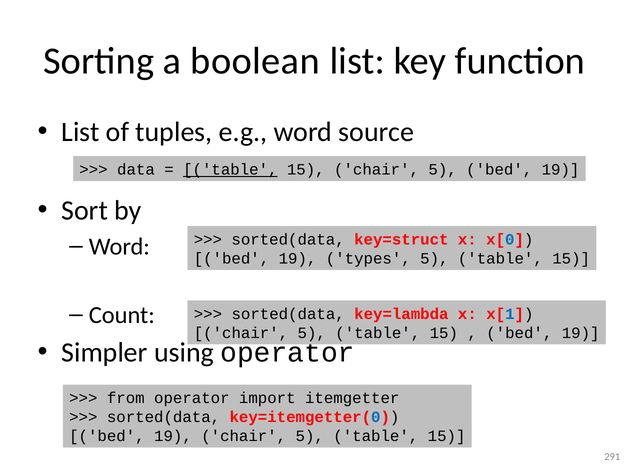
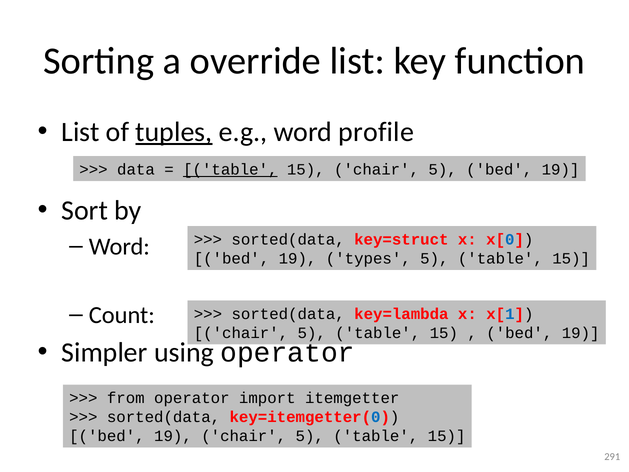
boolean: boolean -> override
tuples underline: none -> present
source: source -> profile
